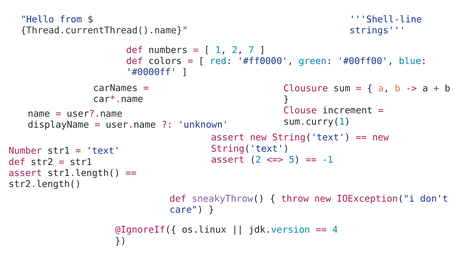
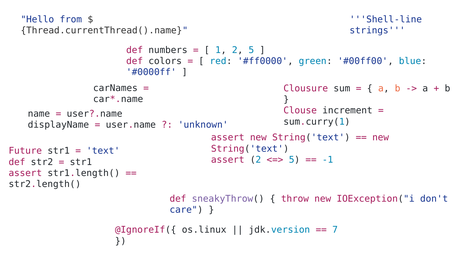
2 7: 7 -> 5
Number: Number -> Future
4: 4 -> 7
